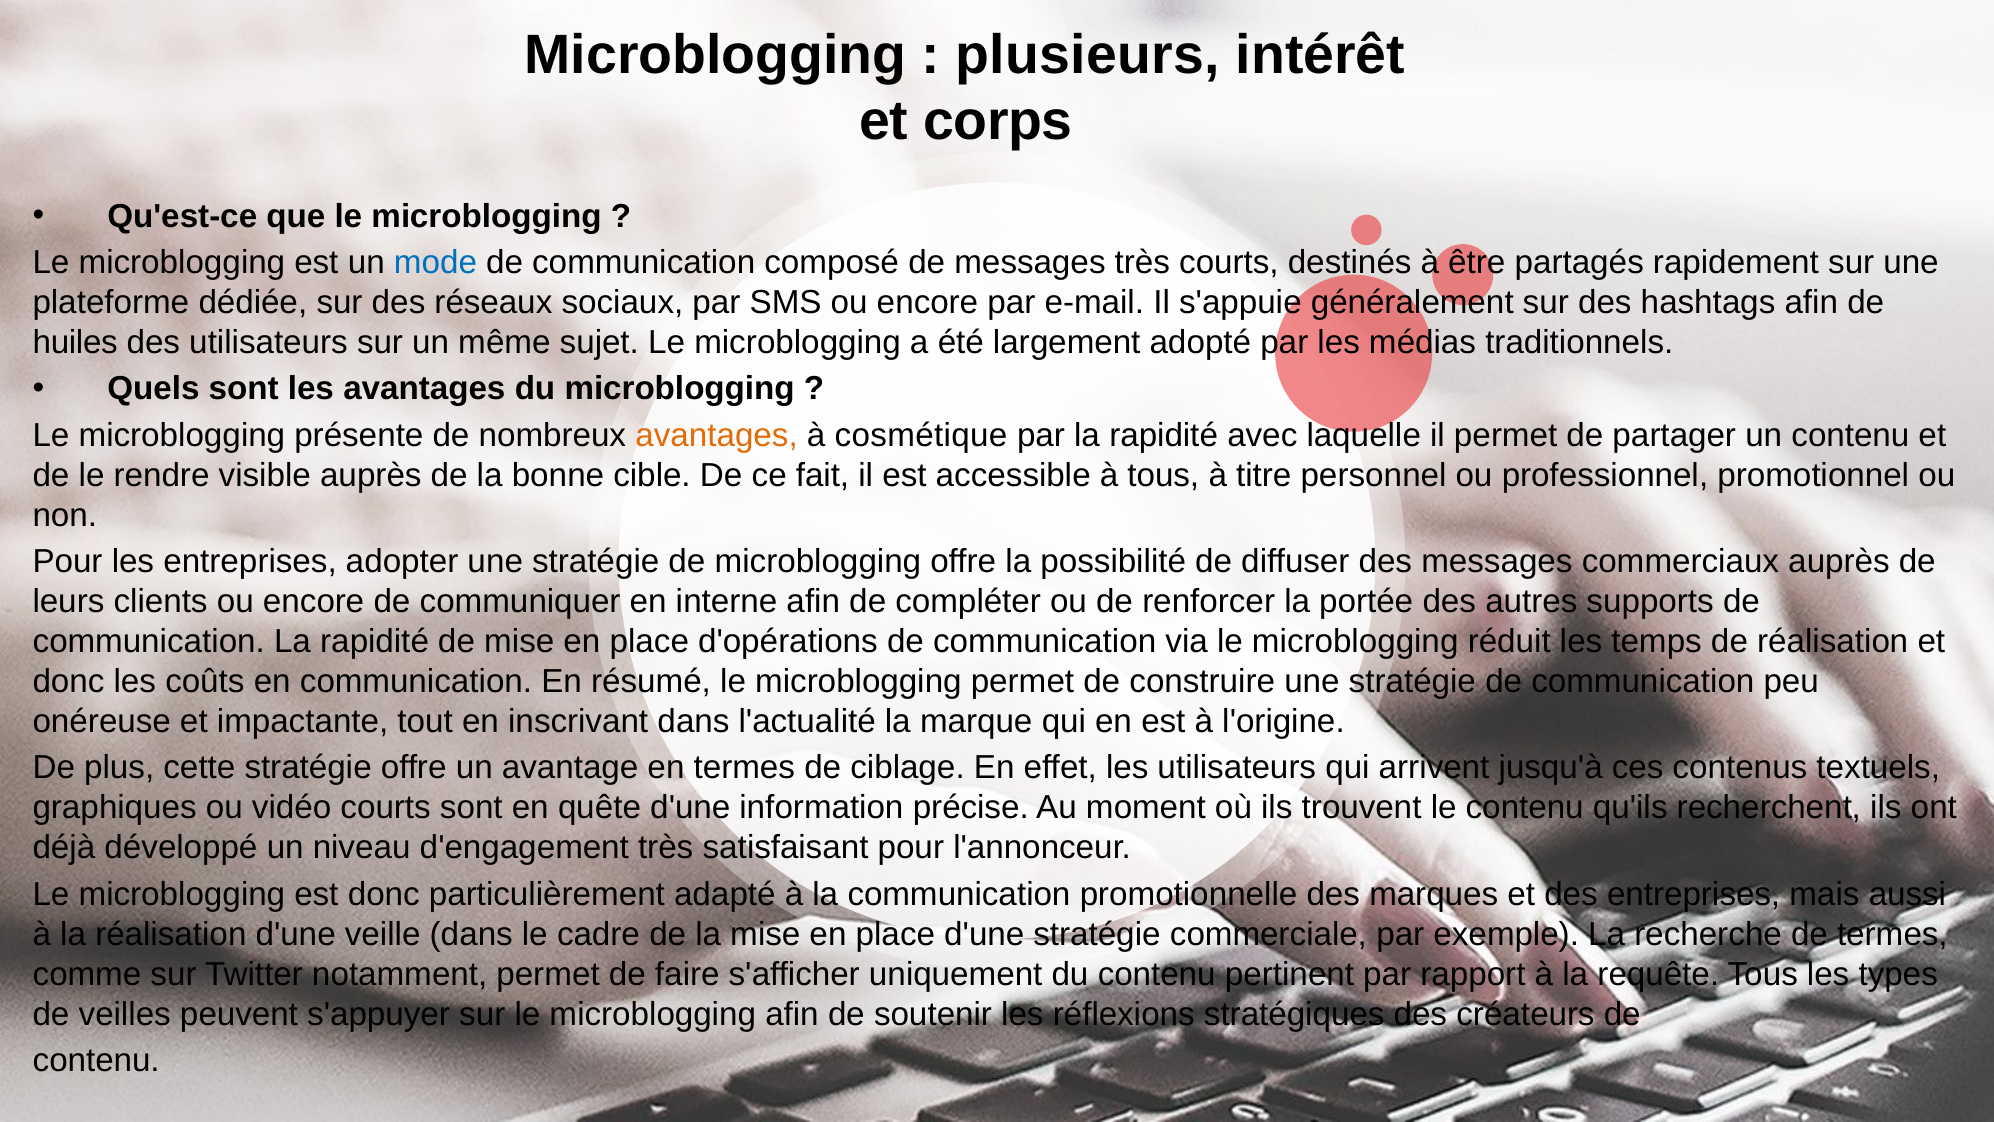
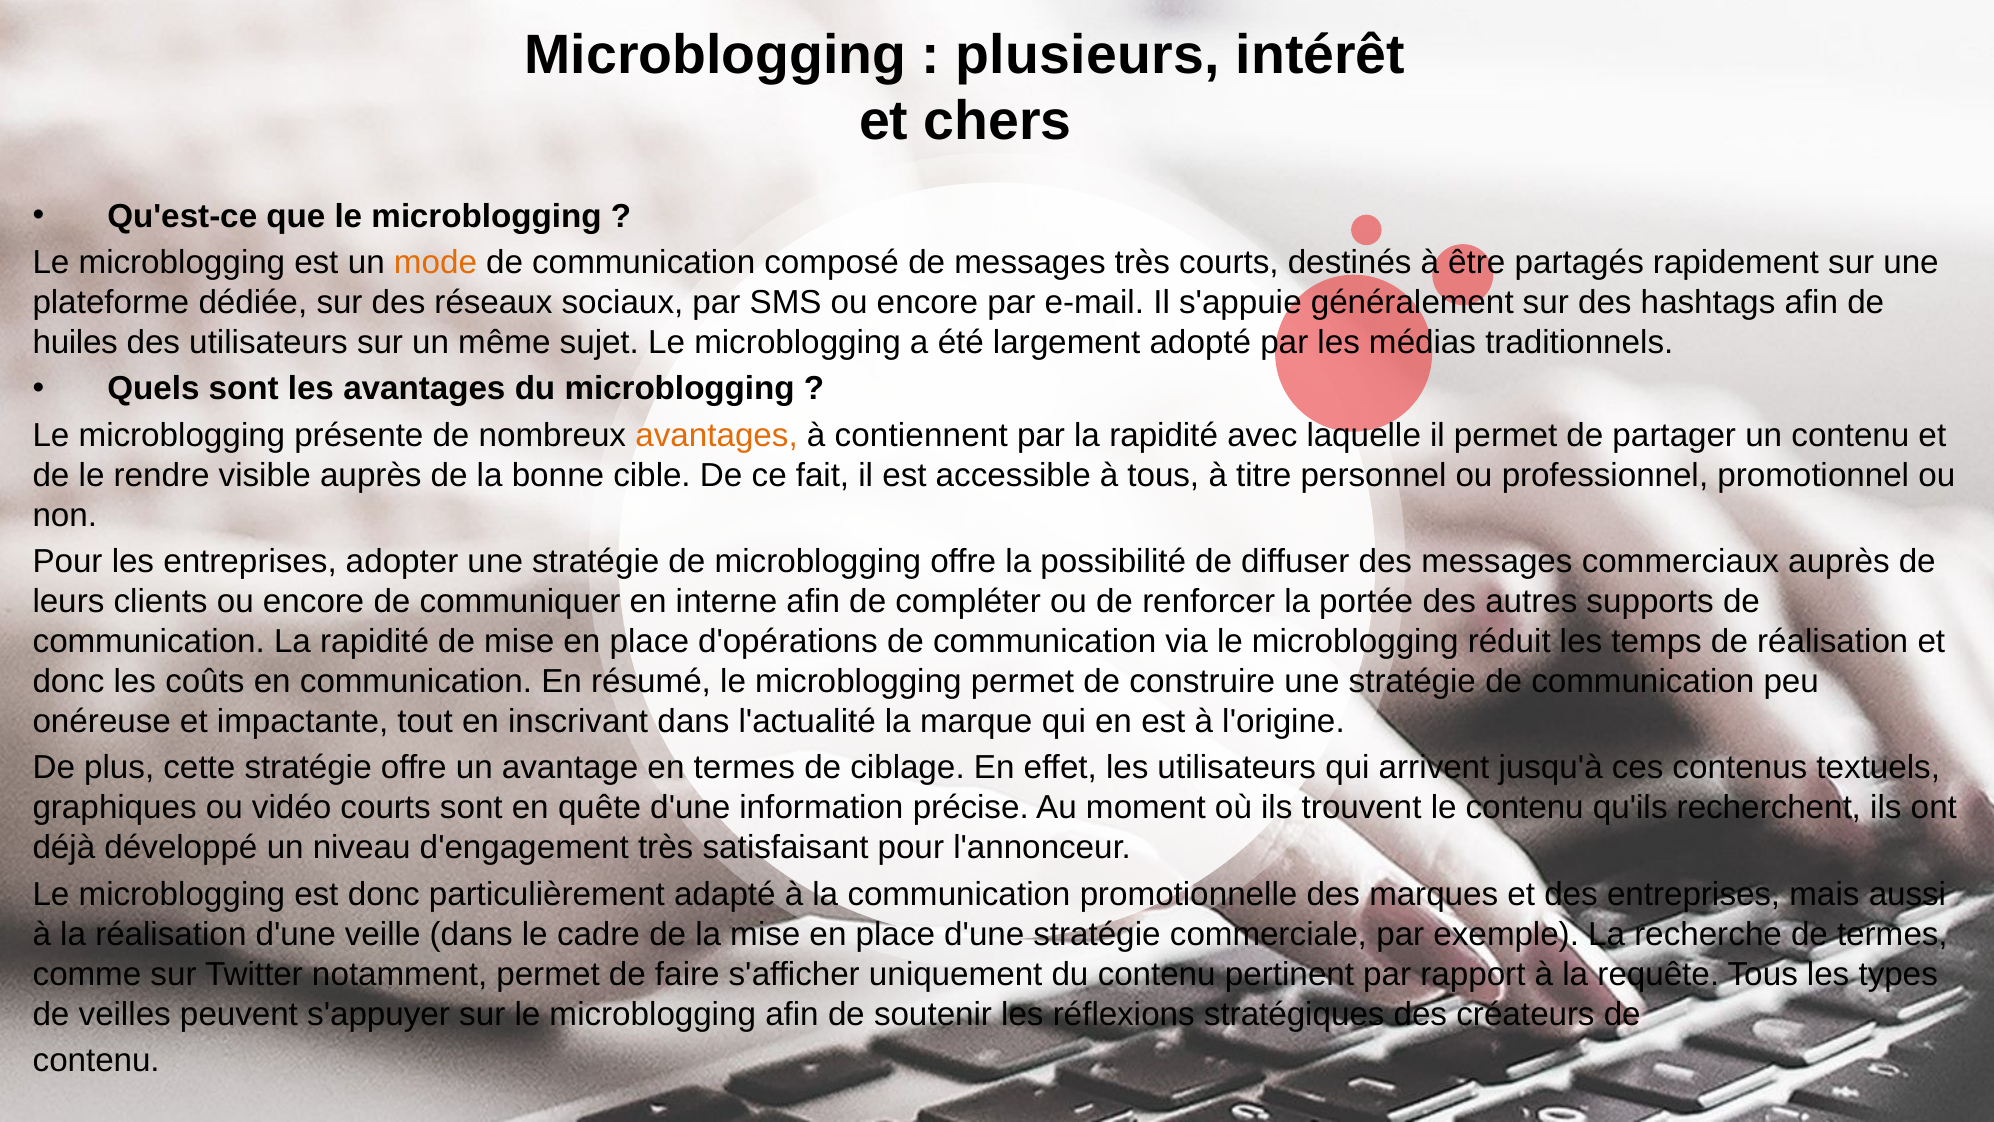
corps: corps -> chers
mode colour: blue -> orange
cosmétique: cosmétique -> contiennent
